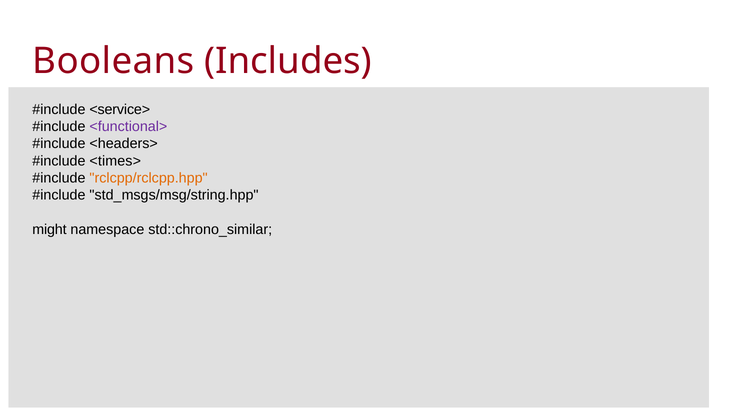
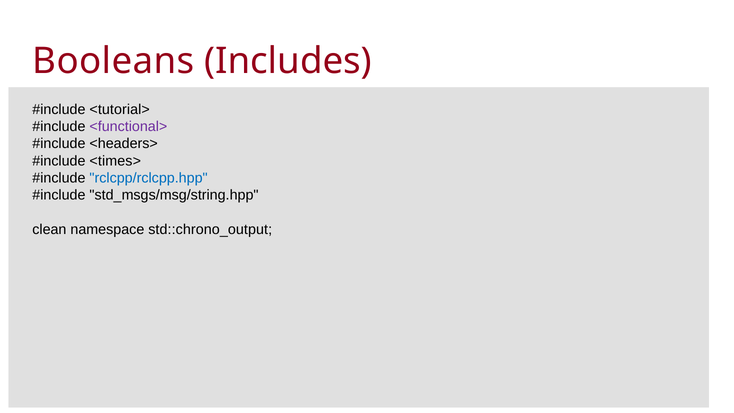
<service>: <service> -> <tutorial>
rclcpp/rclcpp.hpp colour: orange -> blue
might: might -> clean
std::chrono_similar: std::chrono_similar -> std::chrono_output
